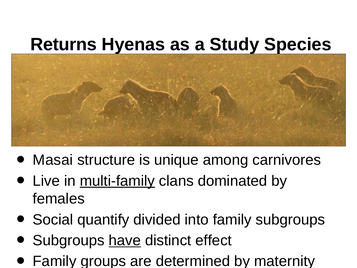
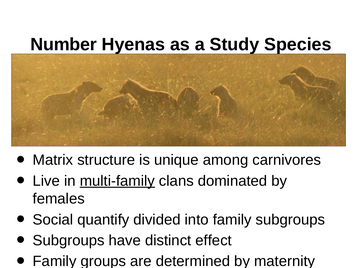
Returns: Returns -> Number
Masai: Masai -> Matrix
have underline: present -> none
